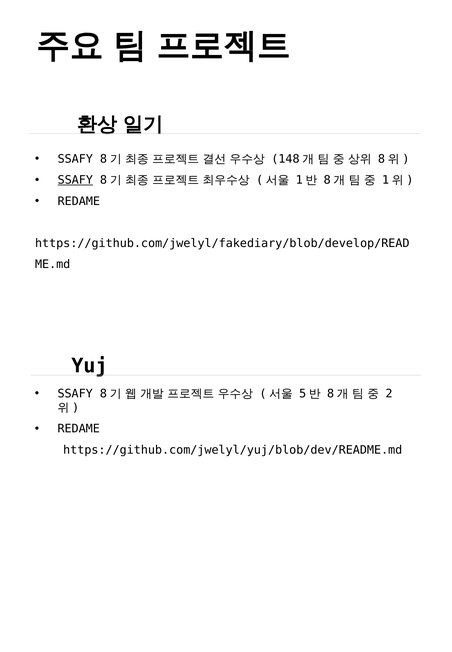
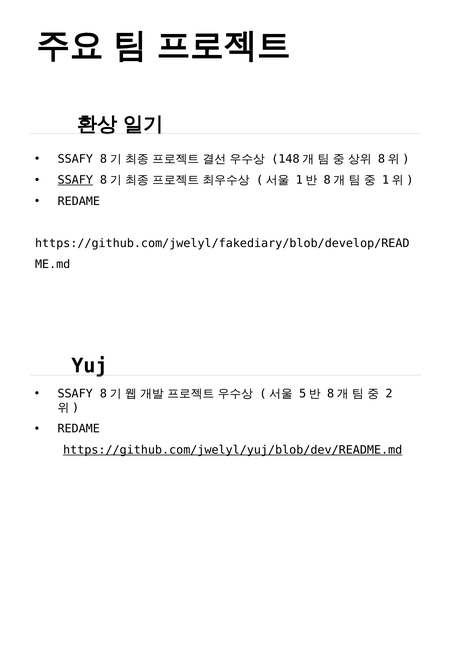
https://github.com/jwelyl/yuj/blob/dev/README.md underline: none -> present
